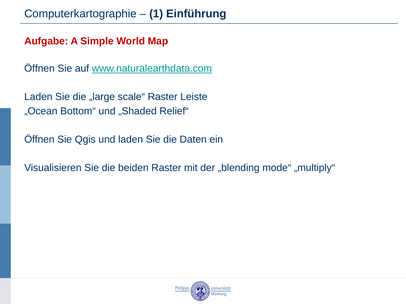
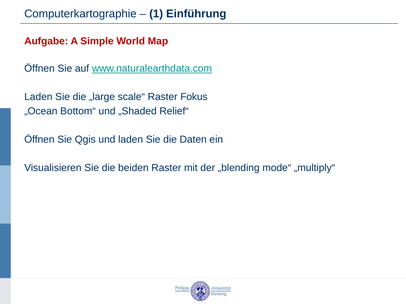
Leiste: Leiste -> Fokus
